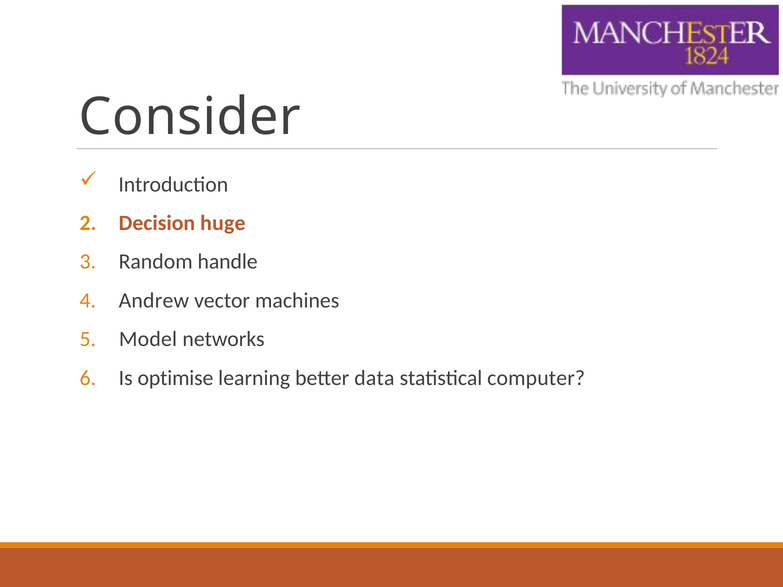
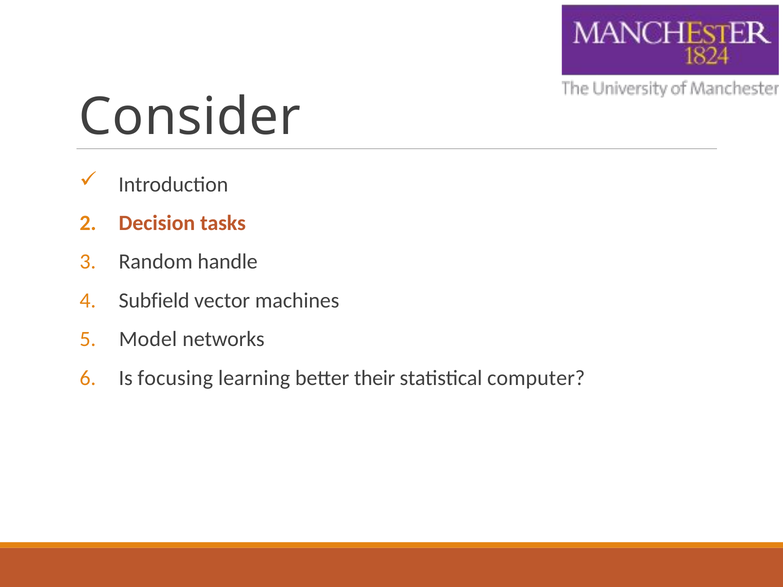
huge: huge -> tasks
Andrew: Andrew -> Subfield
optimise: optimise -> focusing
data: data -> their
